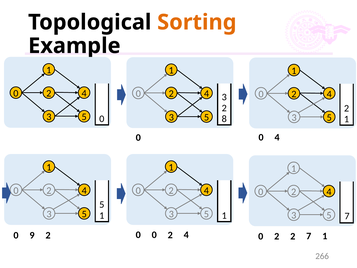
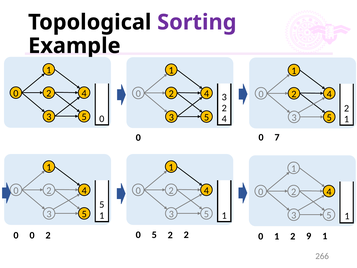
Sorting colour: orange -> purple
0 8: 8 -> 4
0 4: 4 -> 7
1 7: 7 -> 1
9 at (32, 235): 9 -> 0
2 0 0: 0 -> 5
2 4: 4 -> 2
2 at (277, 236): 2 -> 1
2 7: 7 -> 9
